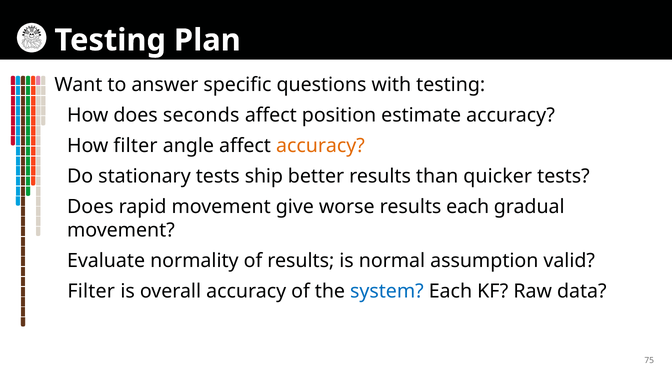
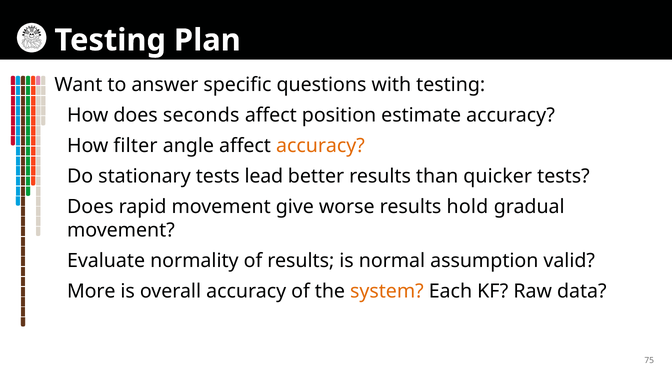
ship: ship -> lead
results each: each -> hold
Filter at (91, 291): Filter -> More
system colour: blue -> orange
